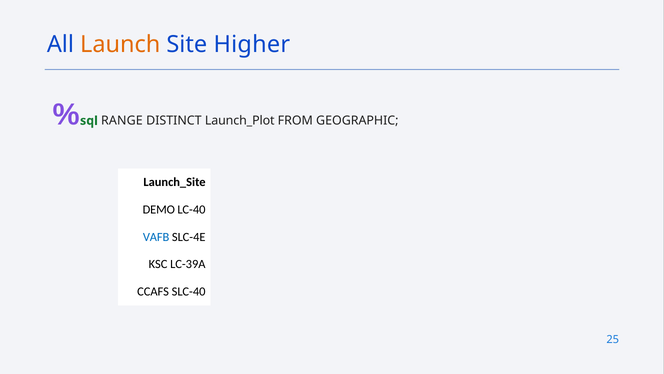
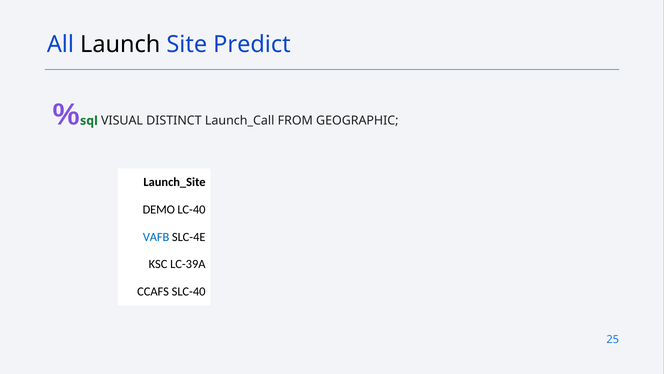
Launch colour: orange -> black
Higher: Higher -> Predict
RANGE: RANGE -> VISUAL
Launch_Plot: Launch_Plot -> Launch_Call
